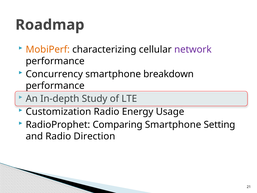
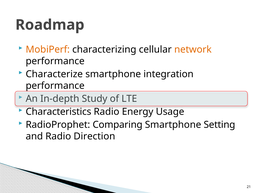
network colour: purple -> orange
Concurrency: Concurrency -> Characterize
breakdown: breakdown -> integration
Customization: Customization -> Characteristics
